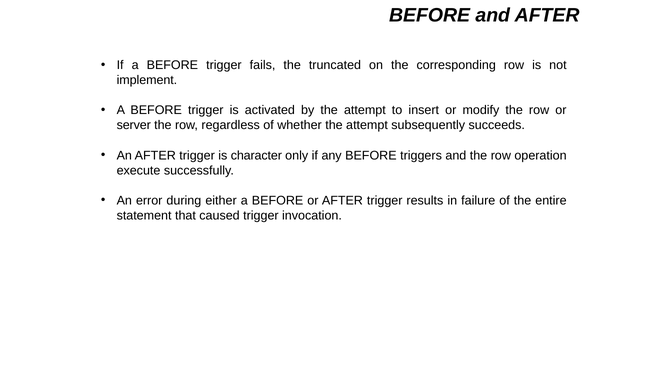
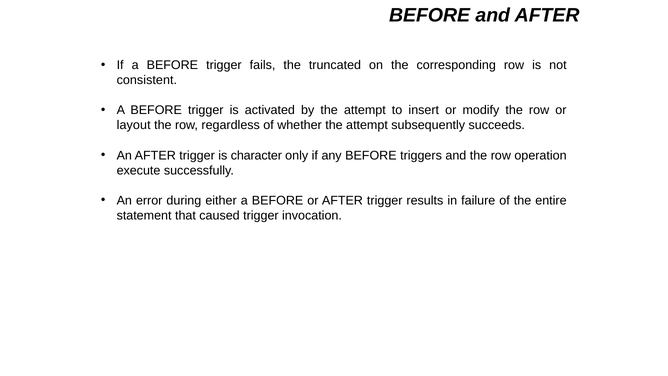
implement: implement -> consistent
server: server -> layout
